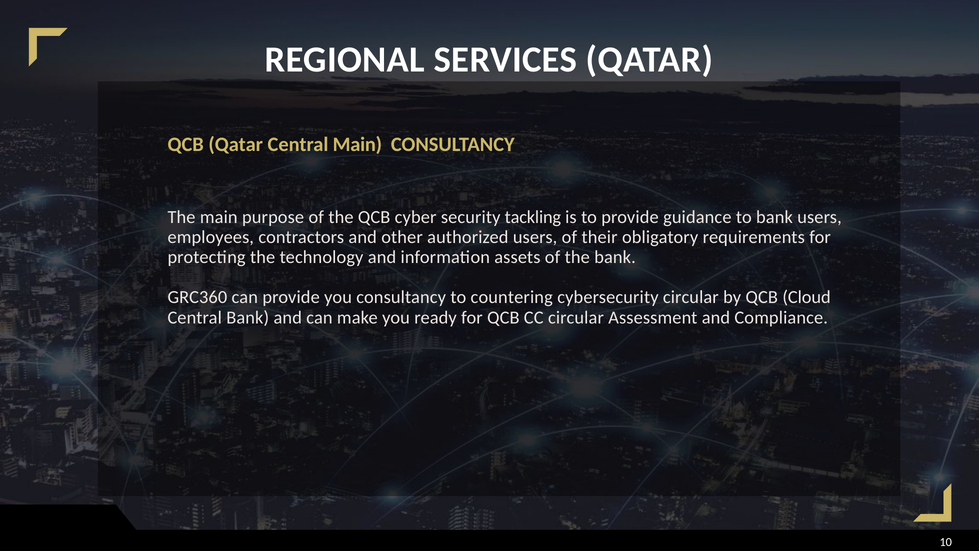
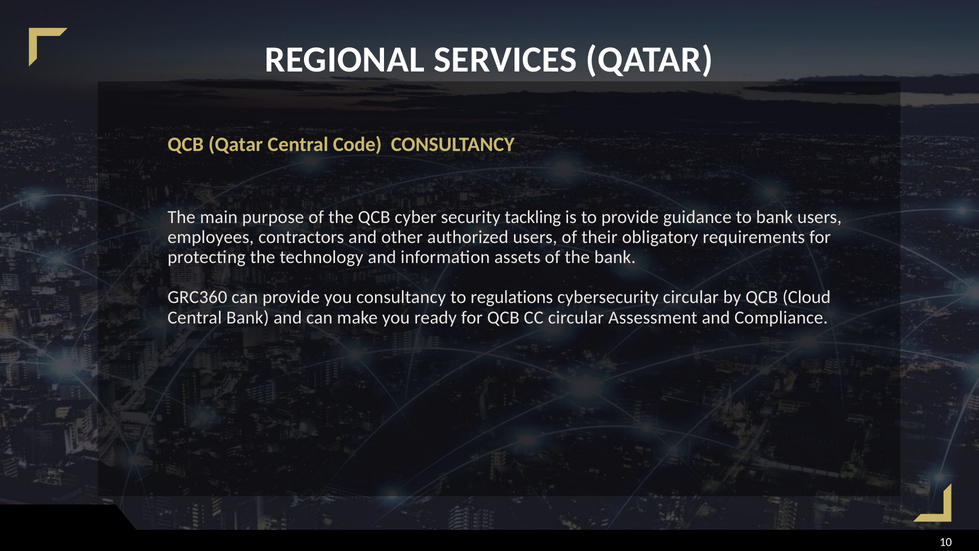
Central Main: Main -> Code
countering: countering -> regulations
